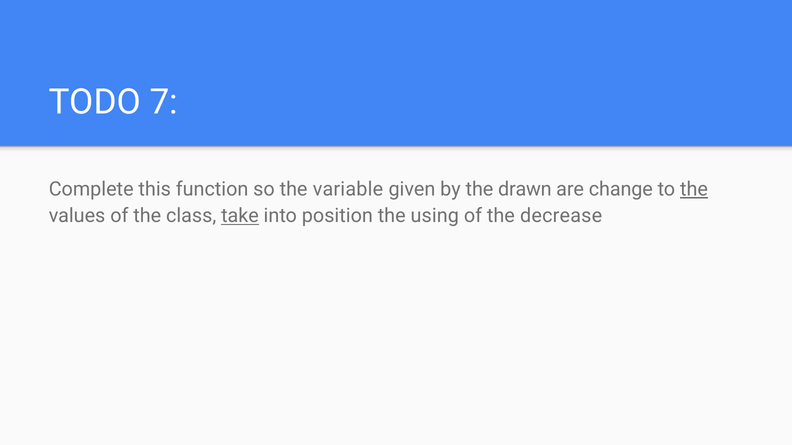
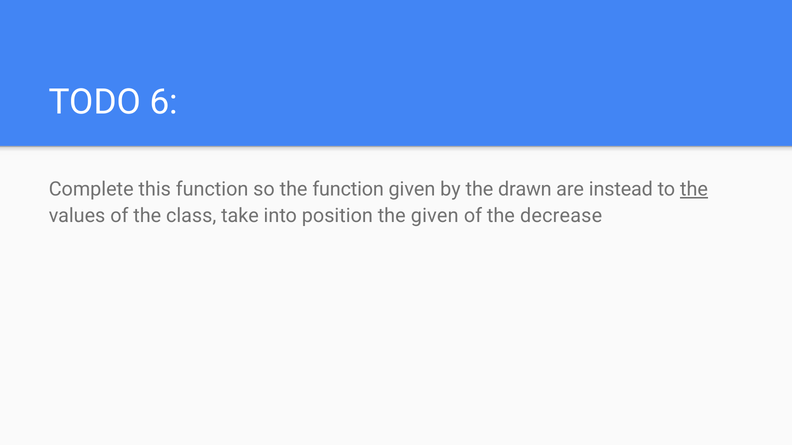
7: 7 -> 6
the variable: variable -> function
change: change -> instead
take underline: present -> none
the using: using -> given
